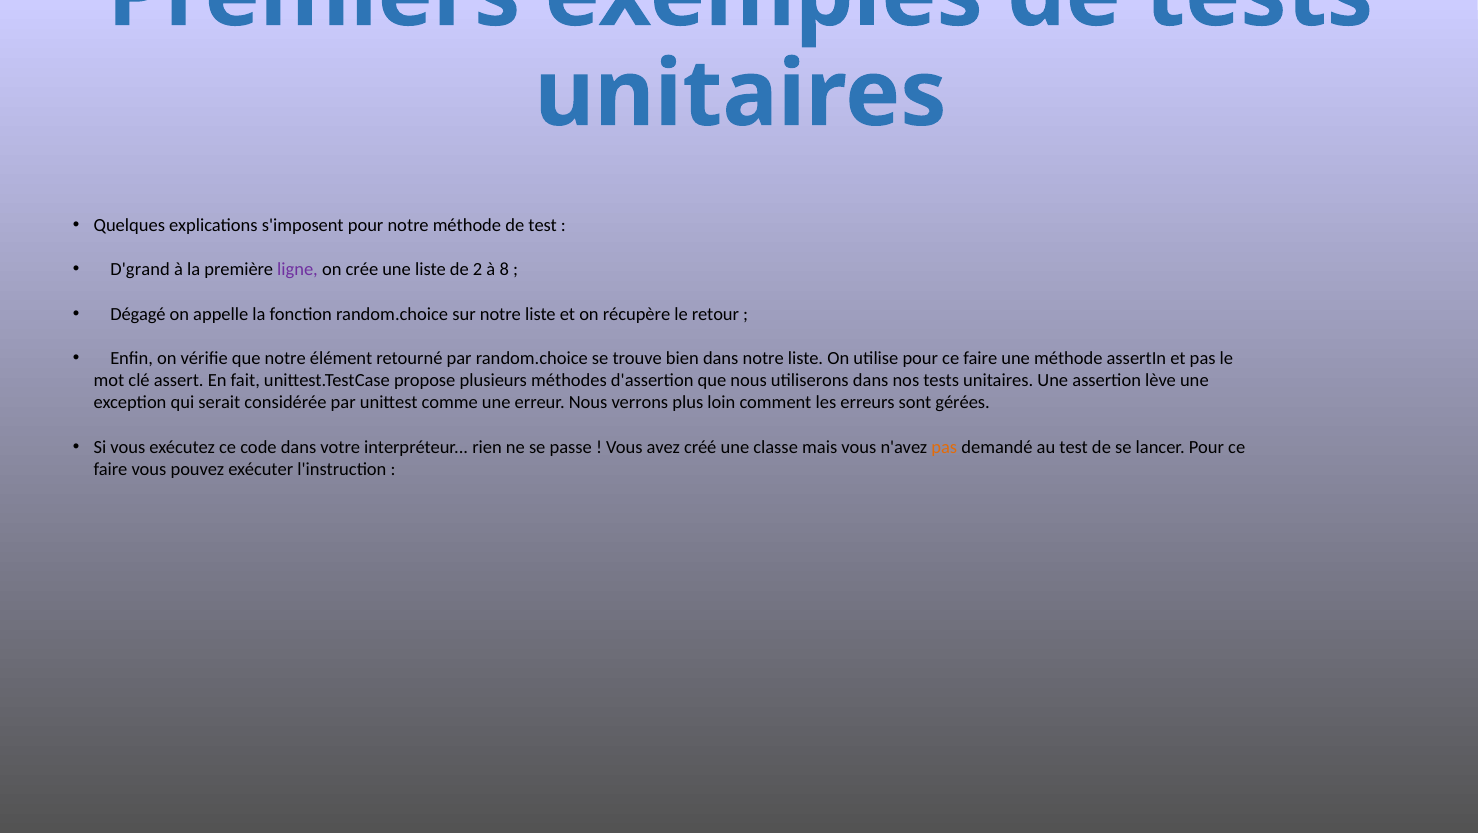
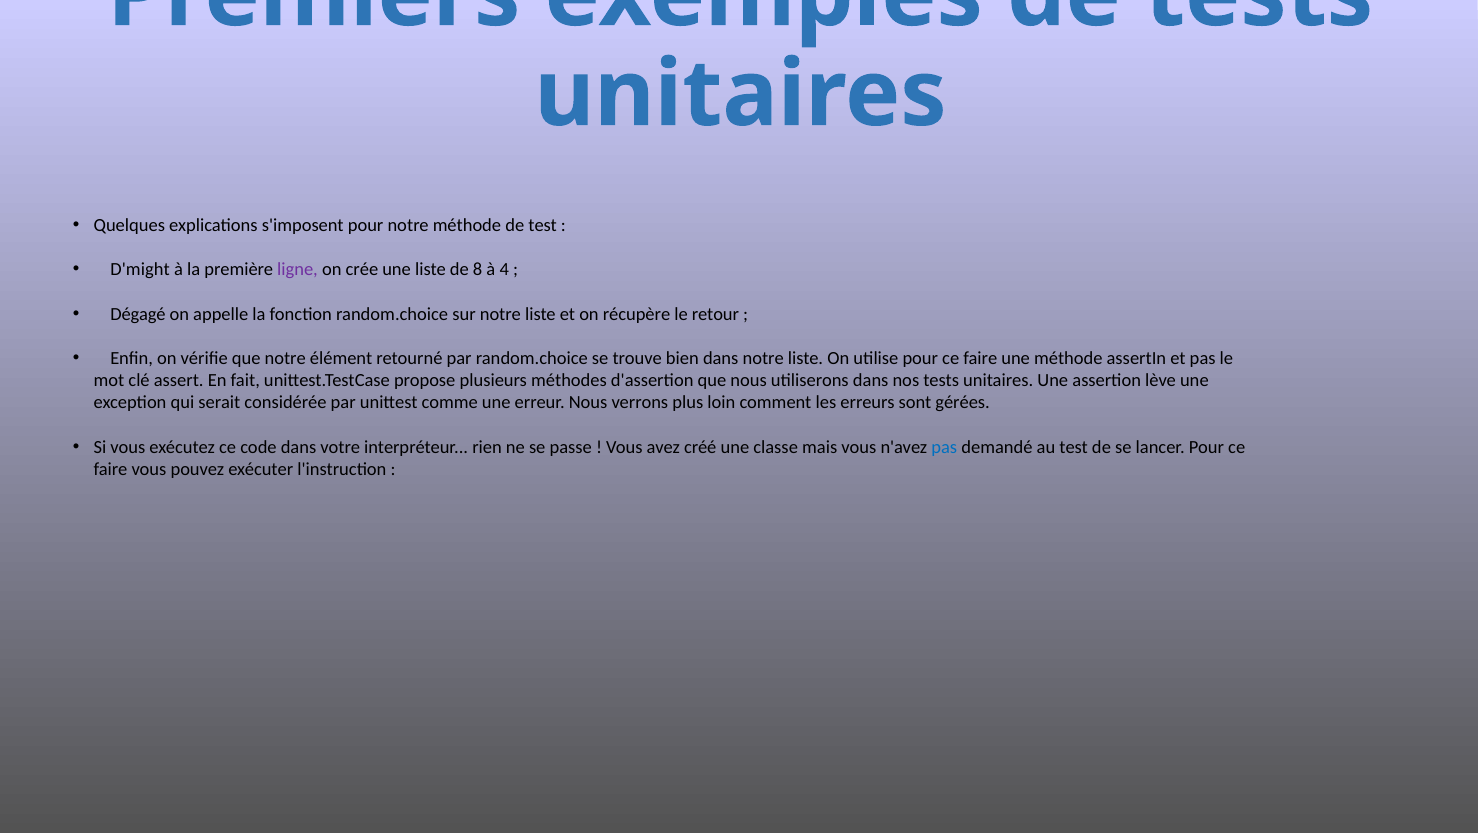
D'grand: D'grand -> D'might
2: 2 -> 8
8: 8 -> 4
pas at (944, 447) colour: orange -> blue
